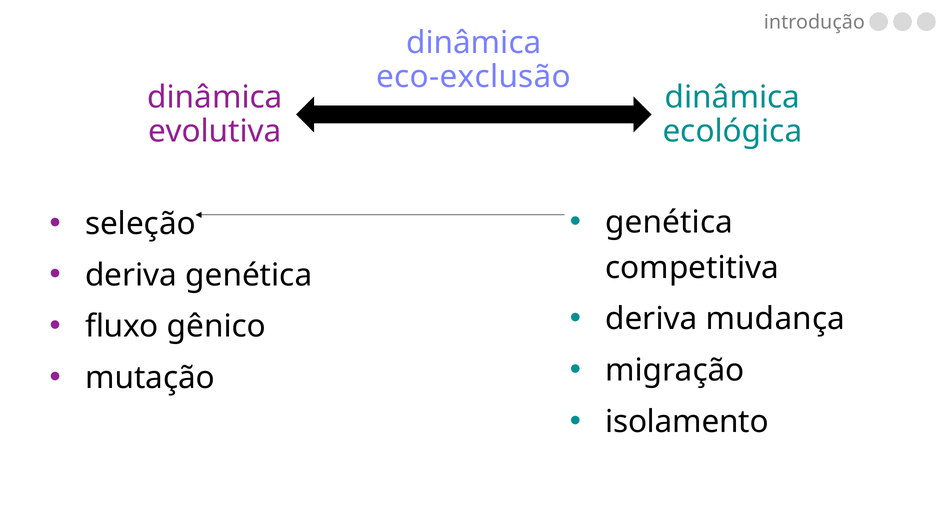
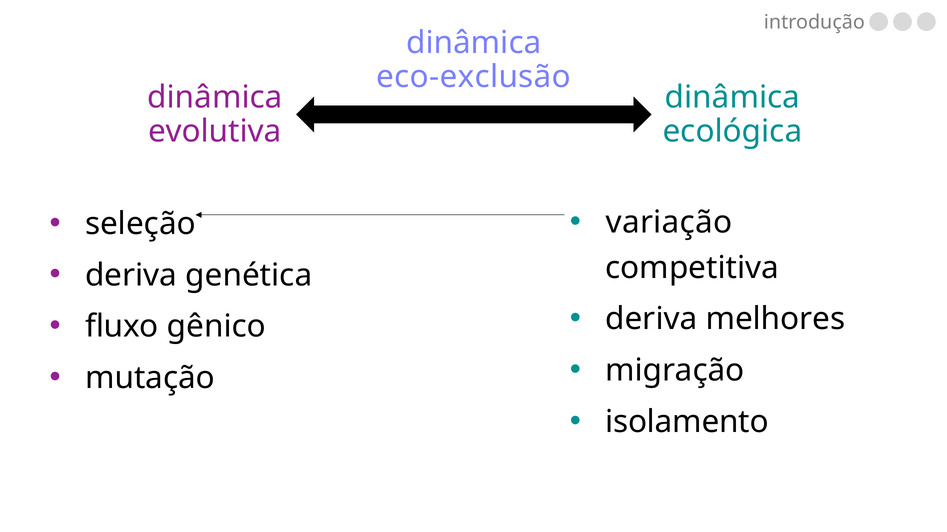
genética at (669, 223): genética -> variação
mudança: mudança -> melhores
